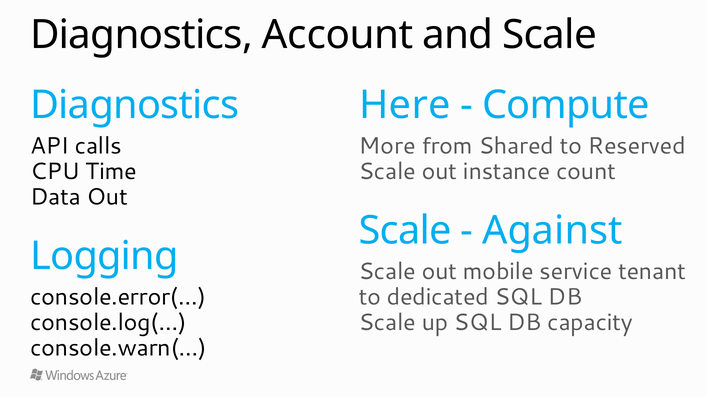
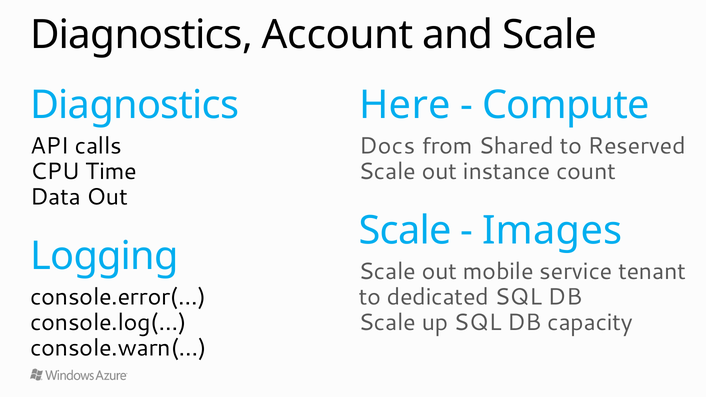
More: More -> Docs
Against: Against -> Images
